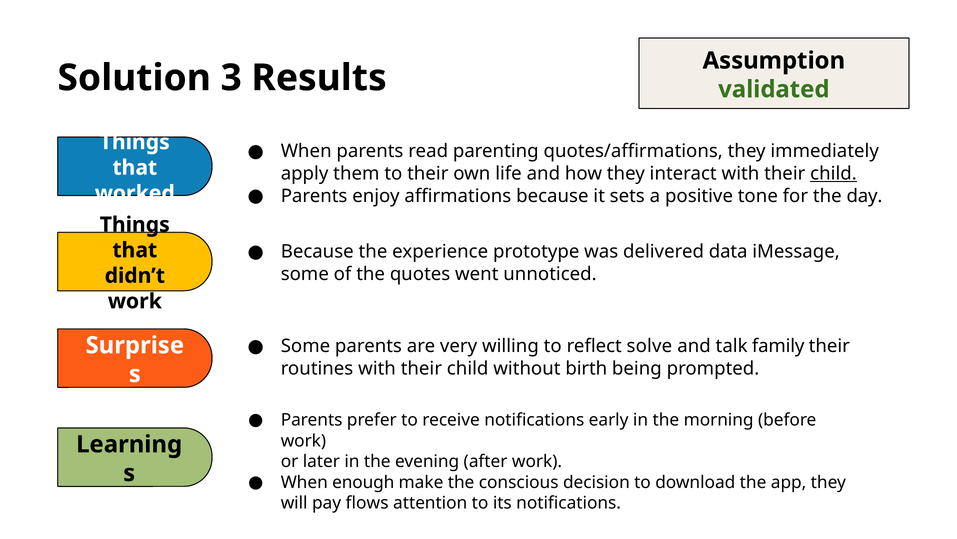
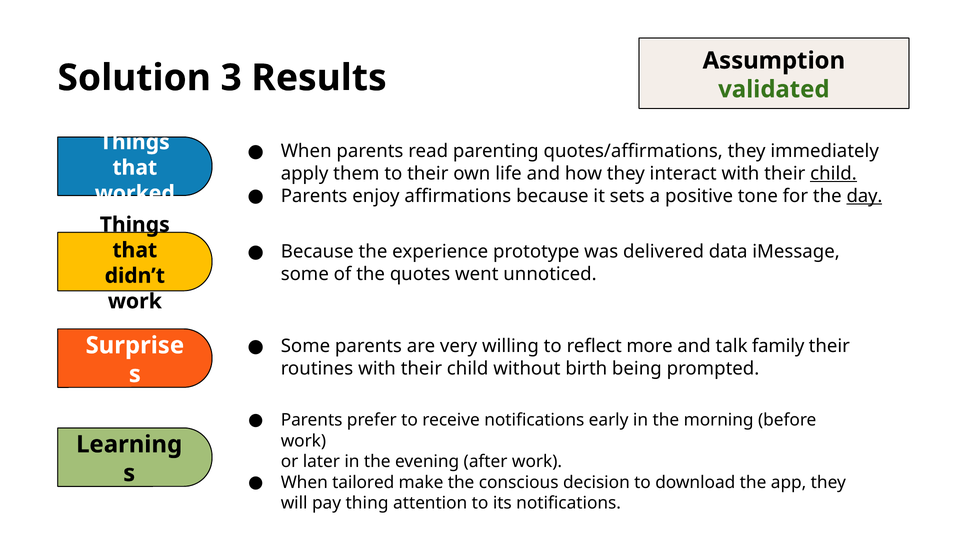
day underline: none -> present
solve: solve -> more
enough: enough -> tailored
flows: flows -> thing
